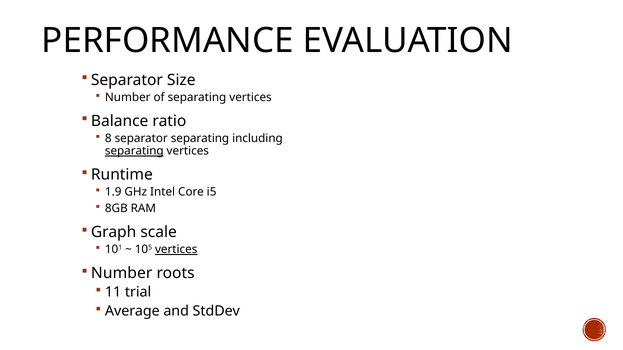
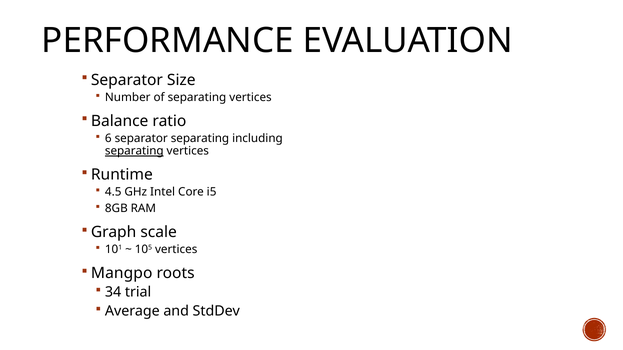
8: 8 -> 6
1.9: 1.9 -> 4.5
vertices at (176, 250) underline: present -> none
Number at (122, 274): Number -> Mangpo
11: 11 -> 34
